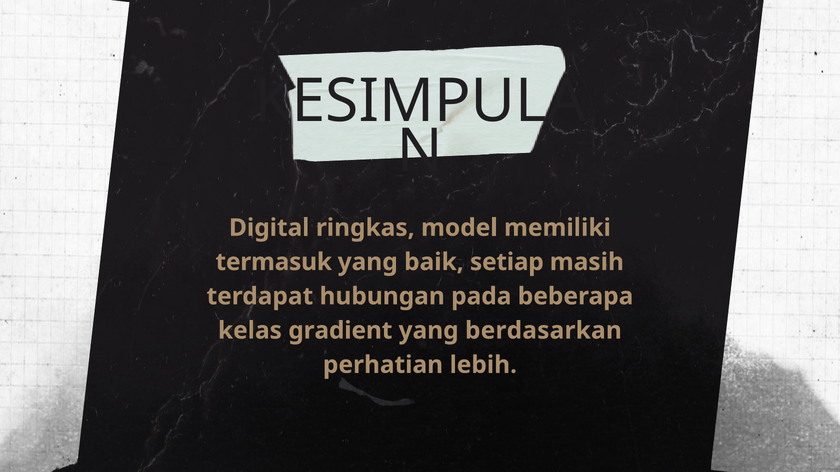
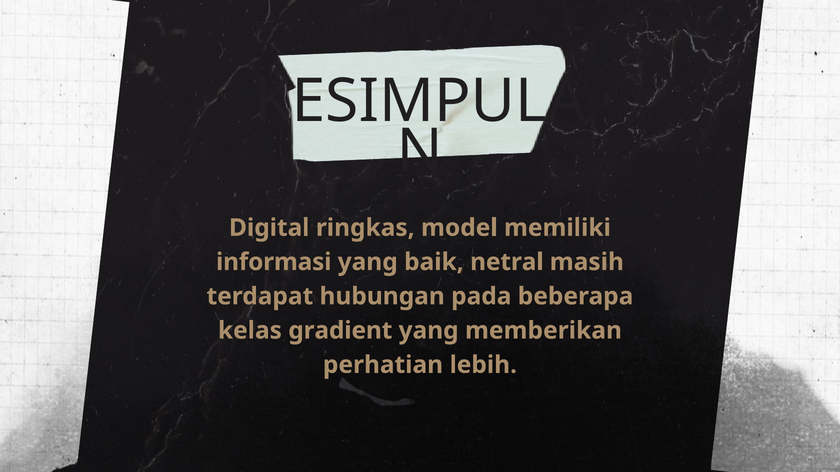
termasuk: termasuk -> informasi
setiap: setiap -> netral
berdasarkan: berdasarkan -> memberikan
